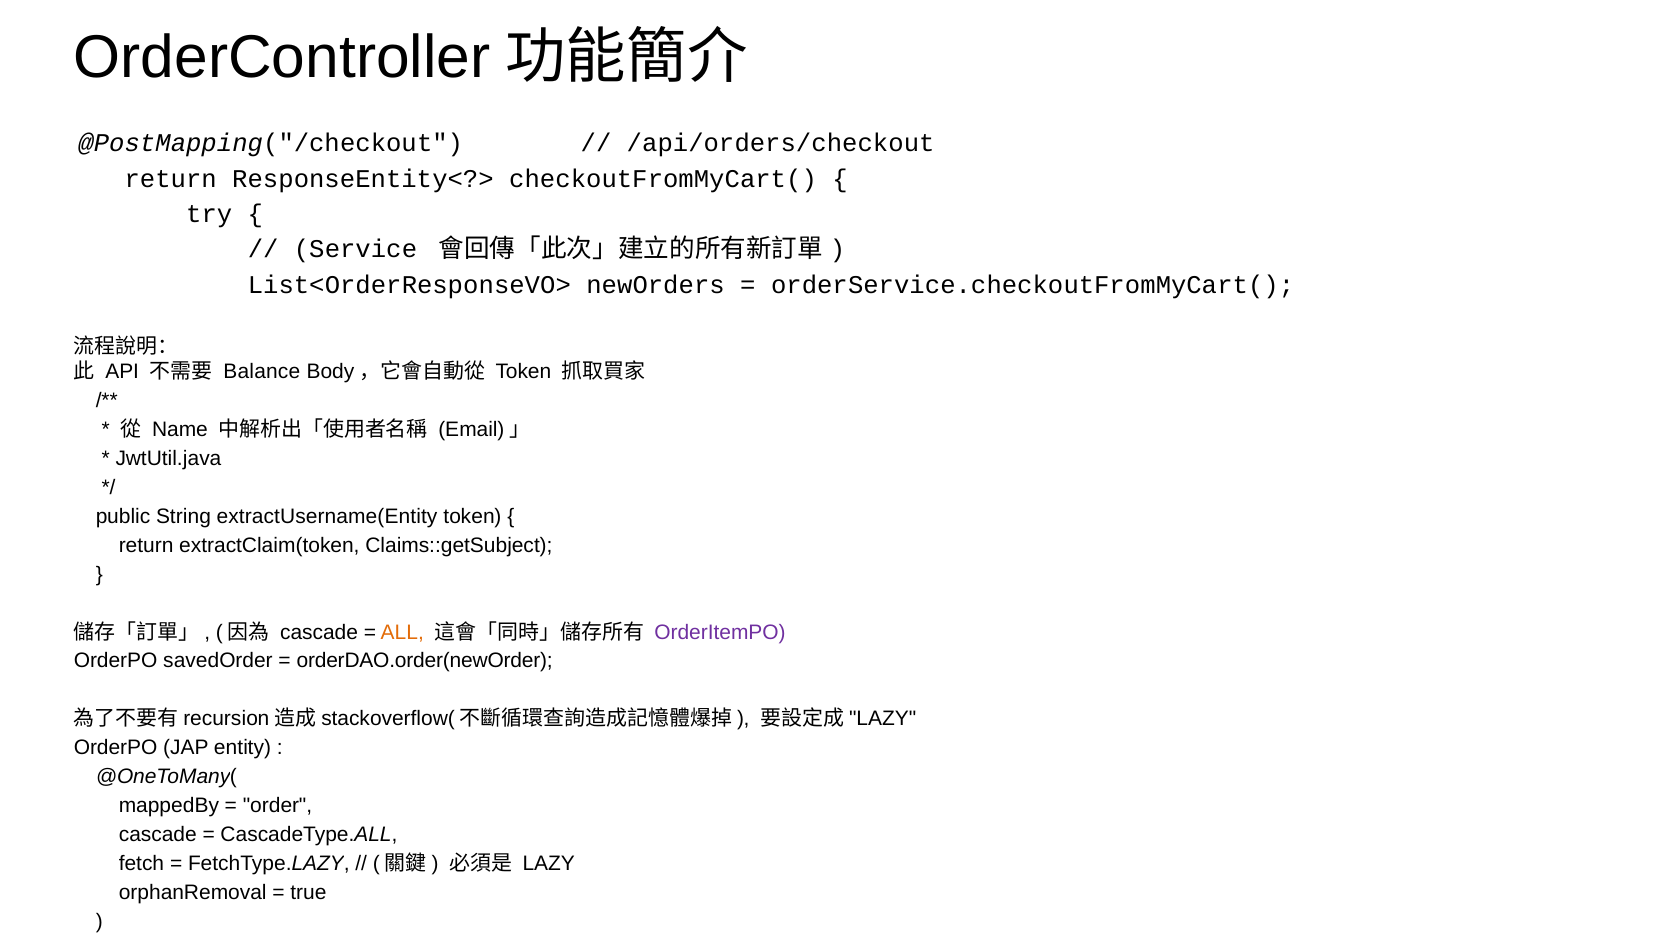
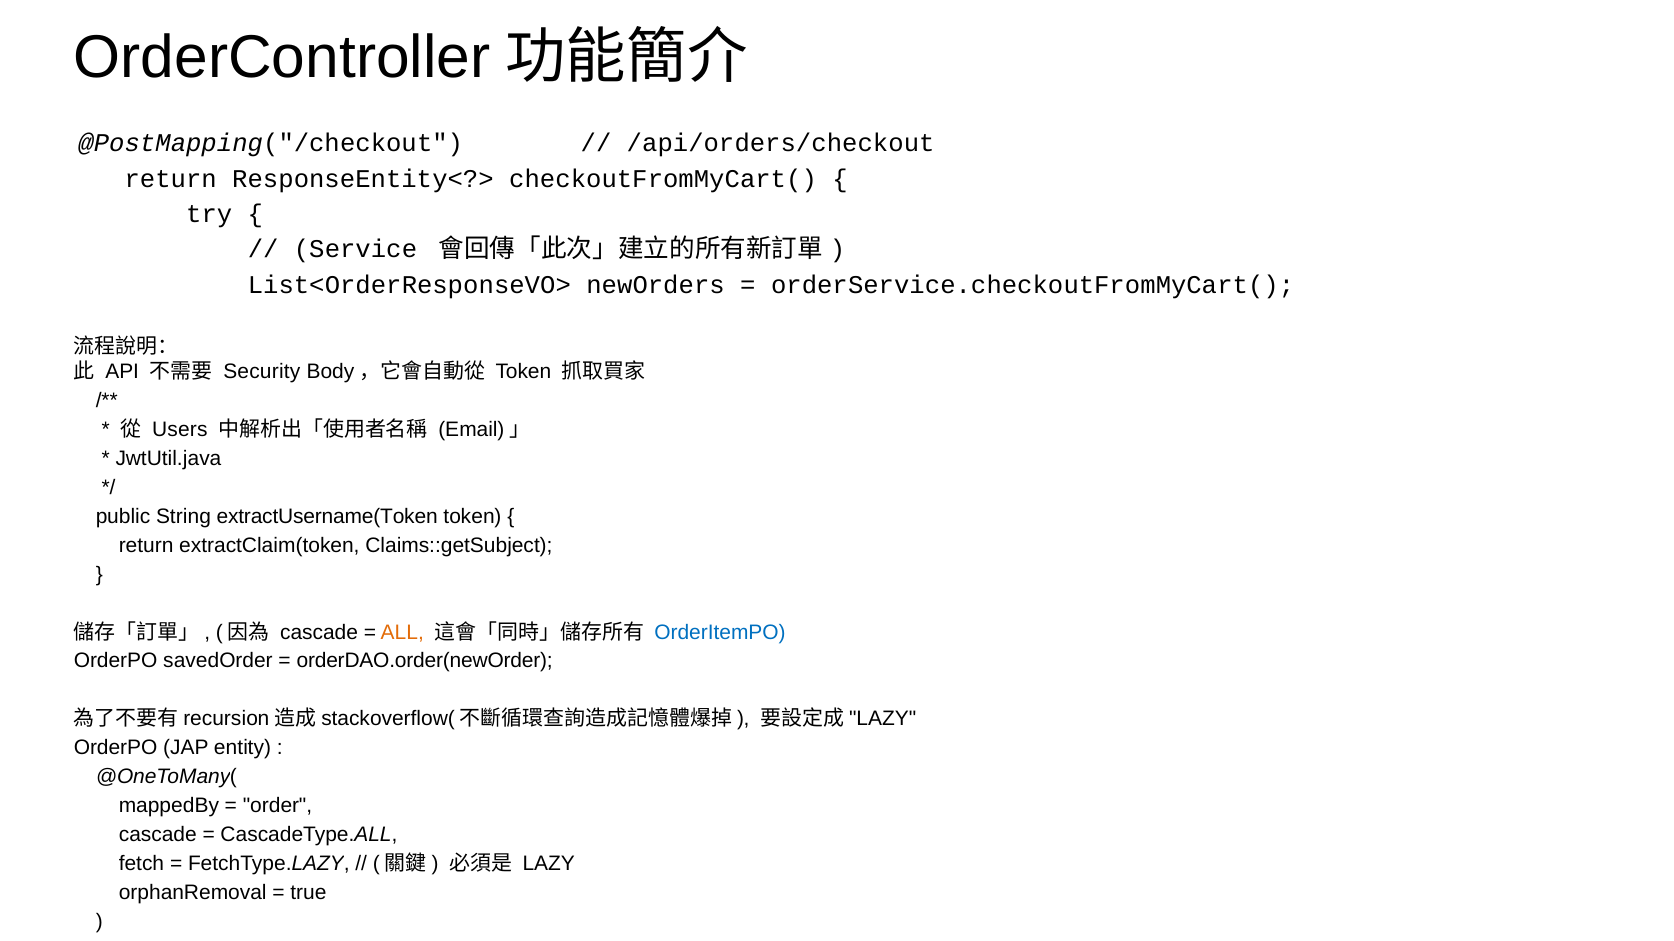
Balance: Balance -> Security
Name: Name -> Users
extractUsername(Entity: extractUsername(Entity -> extractUsername(Token
OrderItemPO colour: purple -> blue
